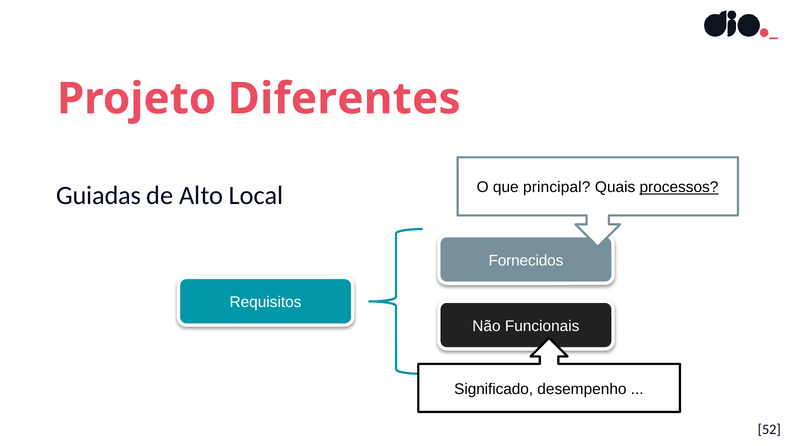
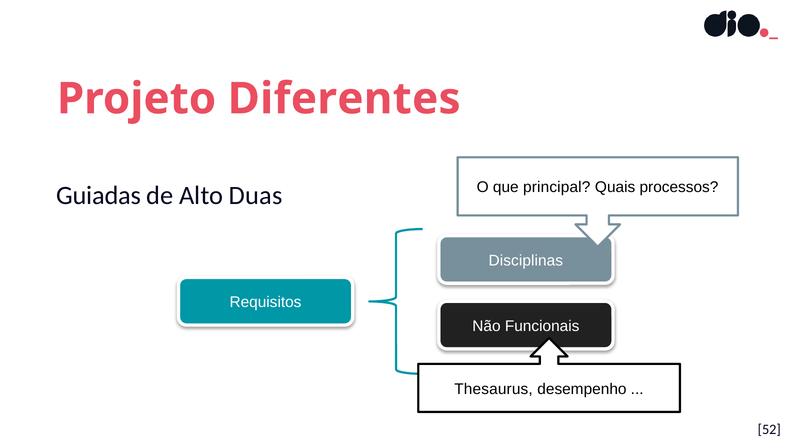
processos underline: present -> none
Local: Local -> Duas
Fornecidos: Fornecidos -> Disciplinas
Significado: Significado -> Thesaurus
